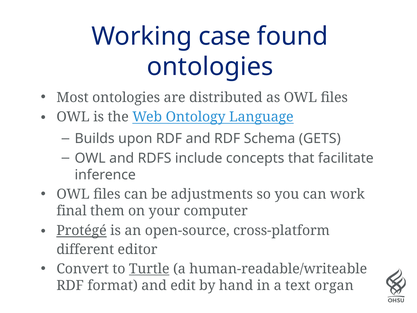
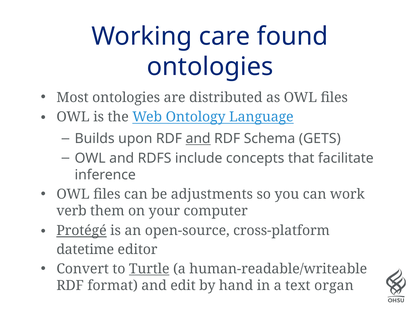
case: case -> care
and at (198, 139) underline: none -> present
final: final -> verb
different: different -> datetime
